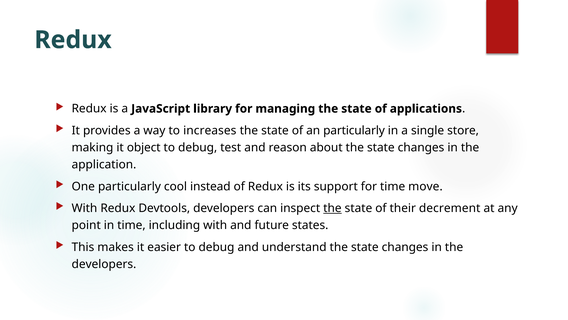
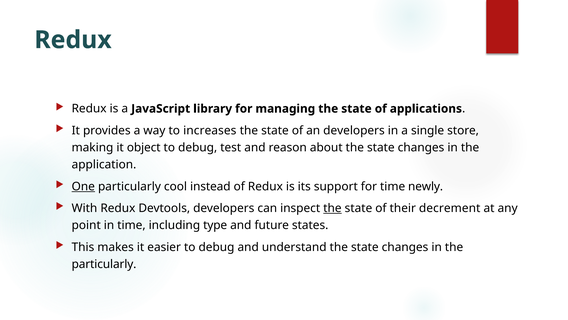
an particularly: particularly -> developers
One underline: none -> present
move: move -> newly
including with: with -> type
developers at (104, 264): developers -> particularly
